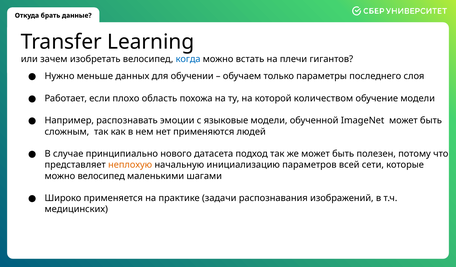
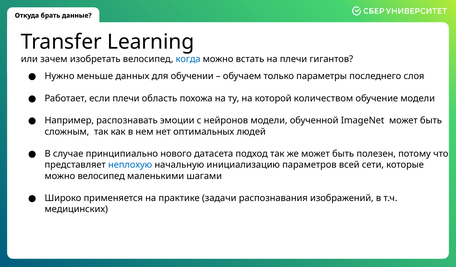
если плохо: плохо -> плечи
языковые: языковые -> нейронов
применяются: применяются -> оптимальных
неплохую colour: orange -> blue
